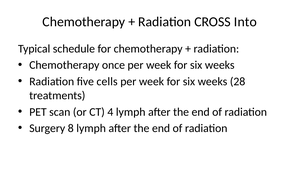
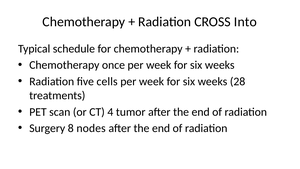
4 lymph: lymph -> tumor
8 lymph: lymph -> nodes
